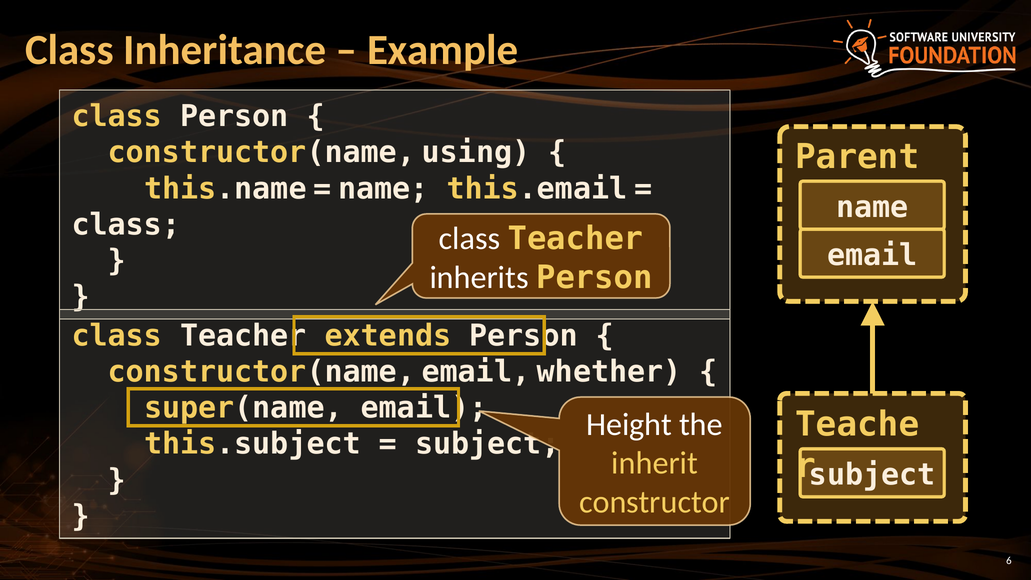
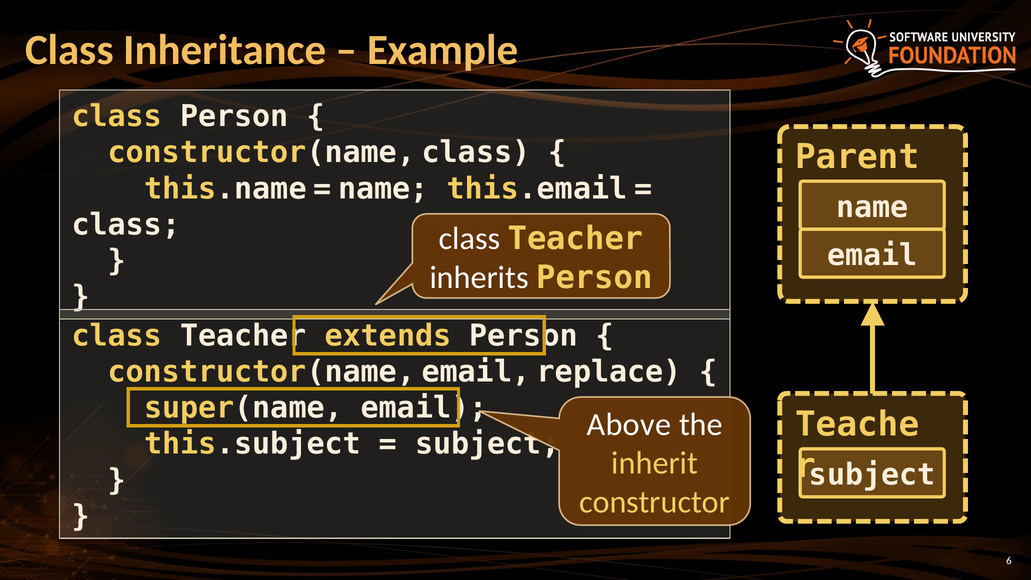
constructor(name using: using -> class
whether: whether -> replace
Height: Height -> Above
